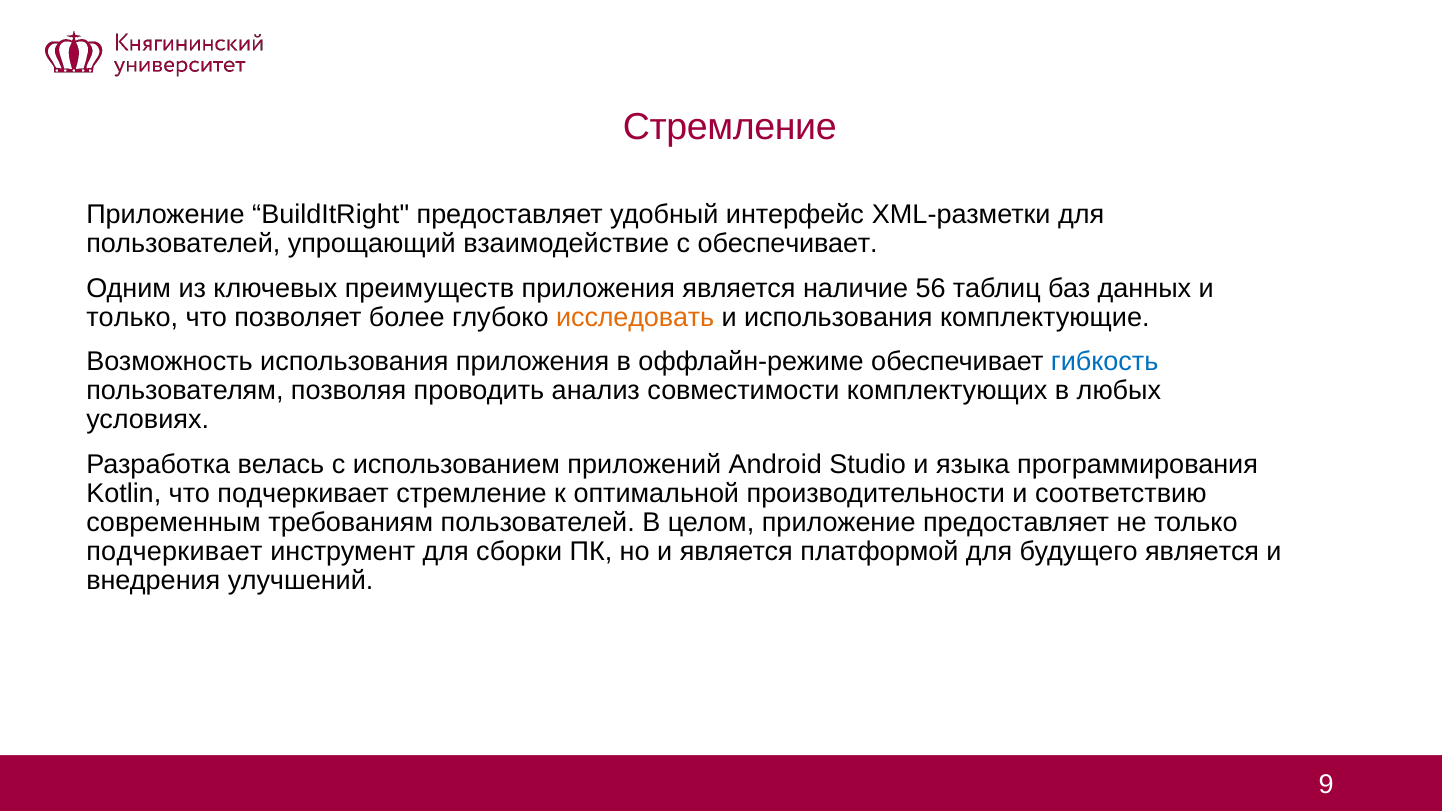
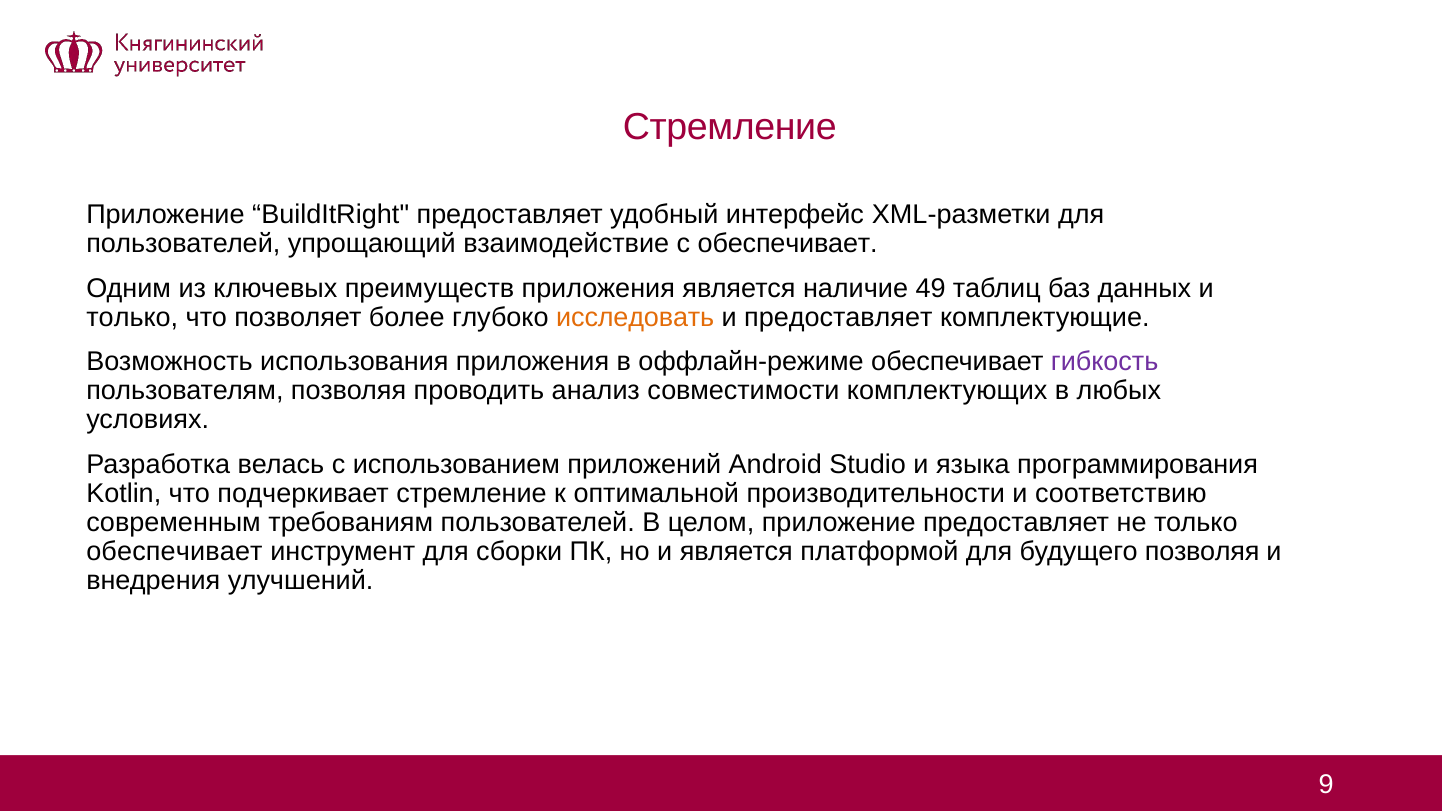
56: 56 -> 49
и использования: использования -> предоставляет
гибкость colour: blue -> purple
подчеркивает at (174, 552): подчеркивает -> обеспечивает
будущего является: является -> позволяя
